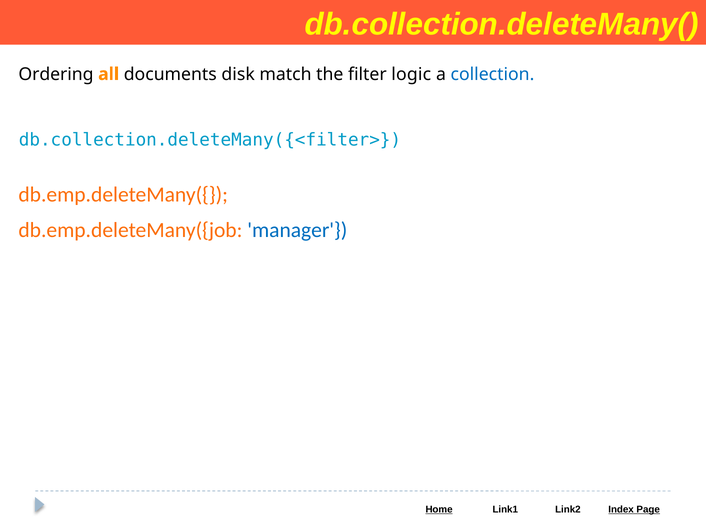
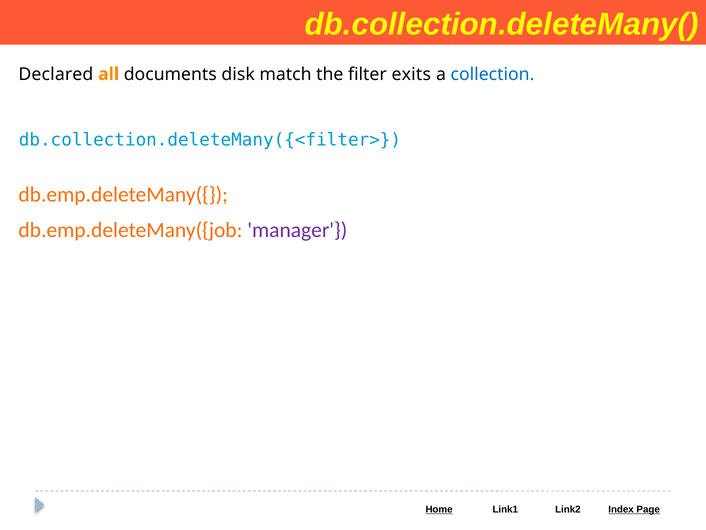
Ordering: Ordering -> Declared
logic: logic -> exits
manager colour: blue -> purple
